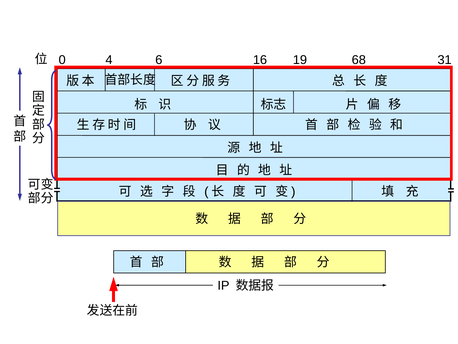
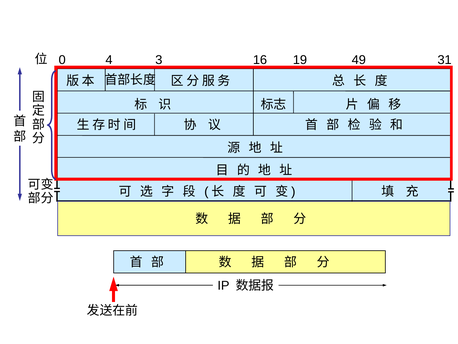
6: 6 -> 3
68: 68 -> 49
